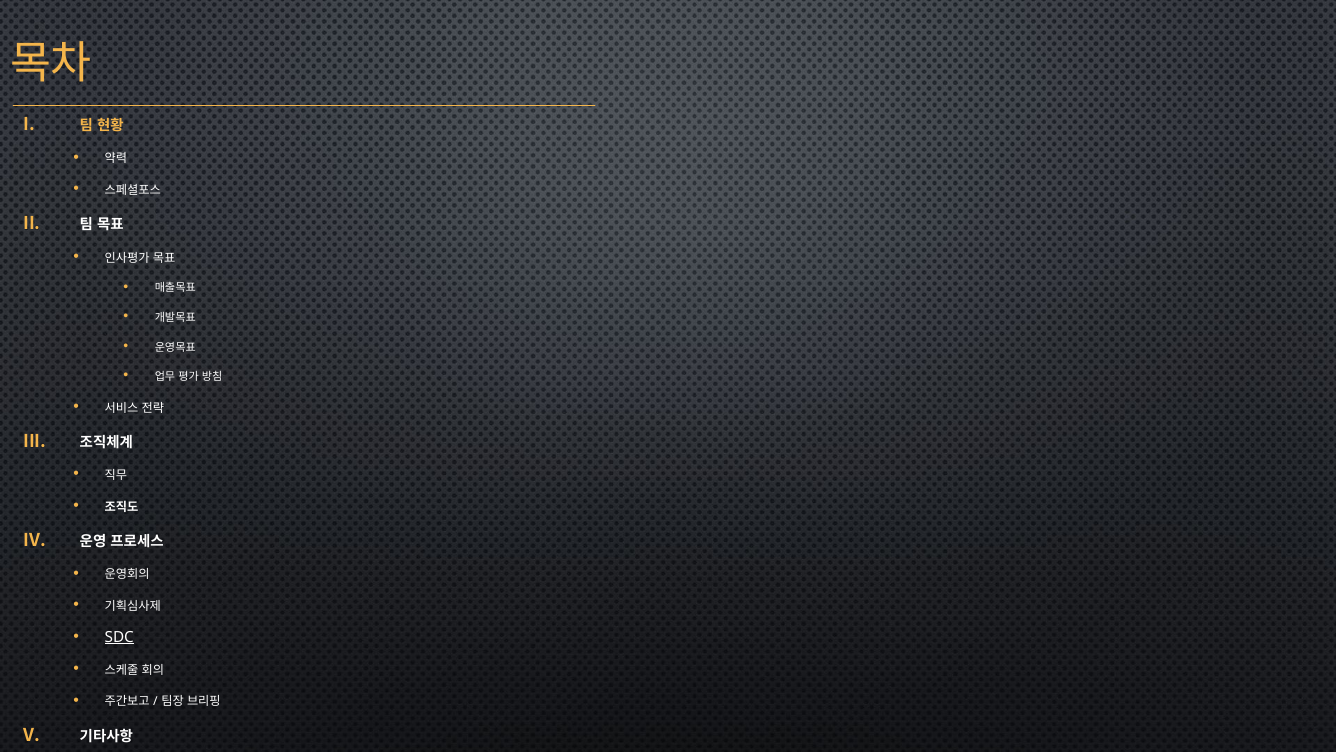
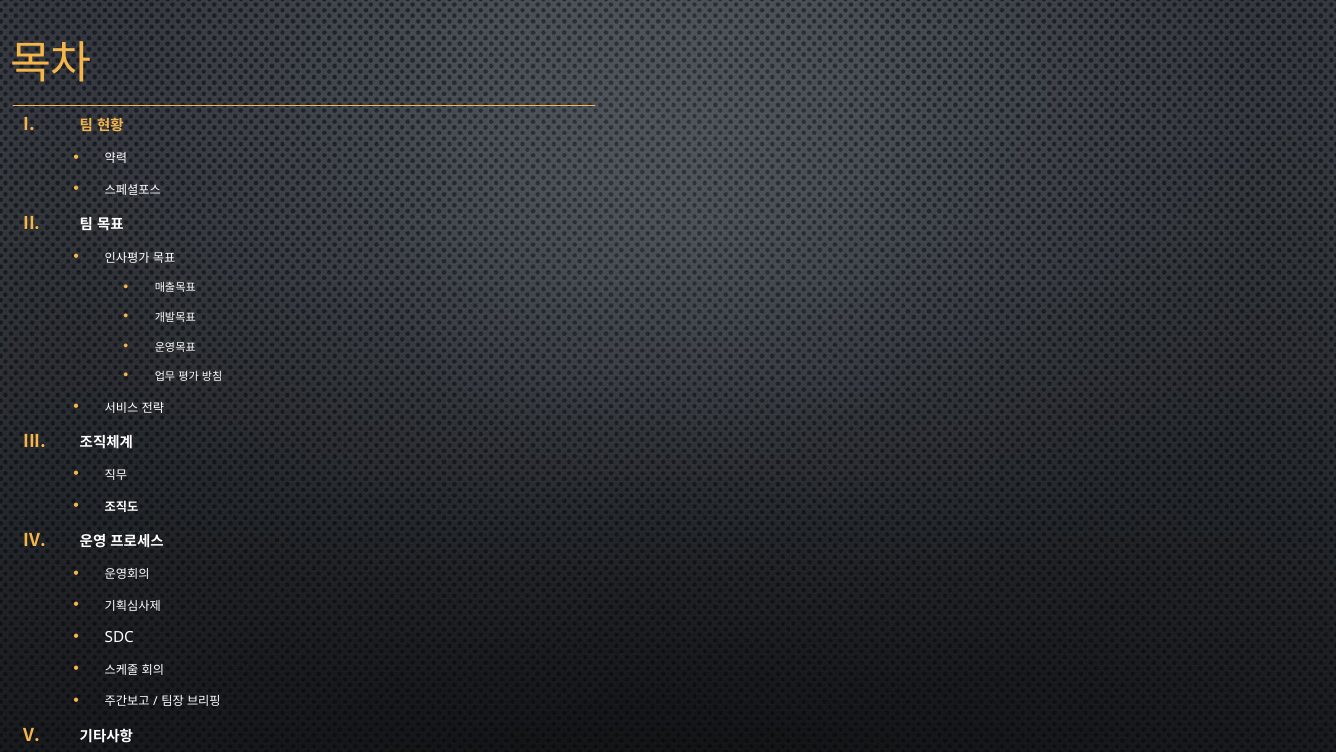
SDC underline: present -> none
